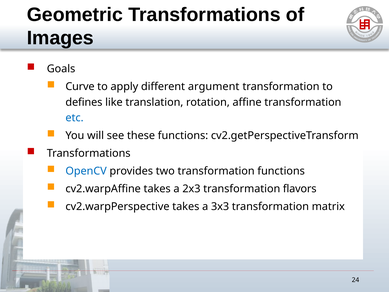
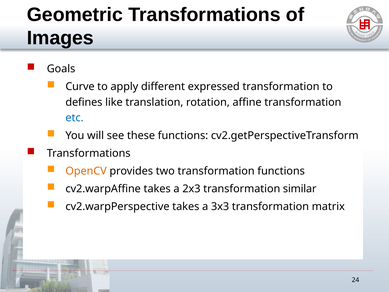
argument: argument -> expressed
OpenCV colour: blue -> orange
flavors: flavors -> similar
